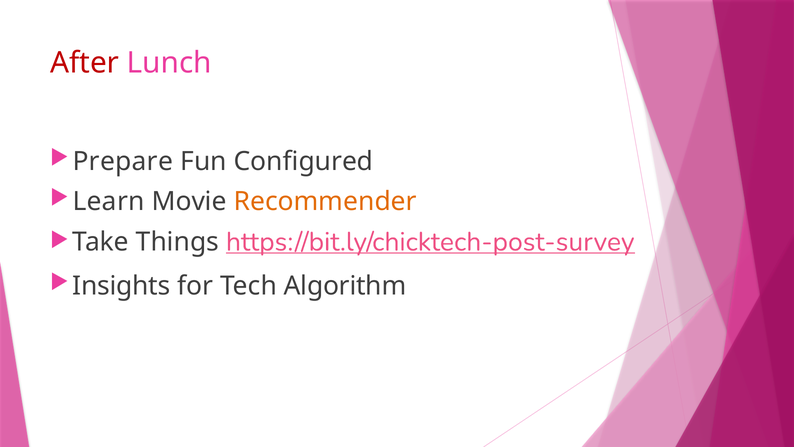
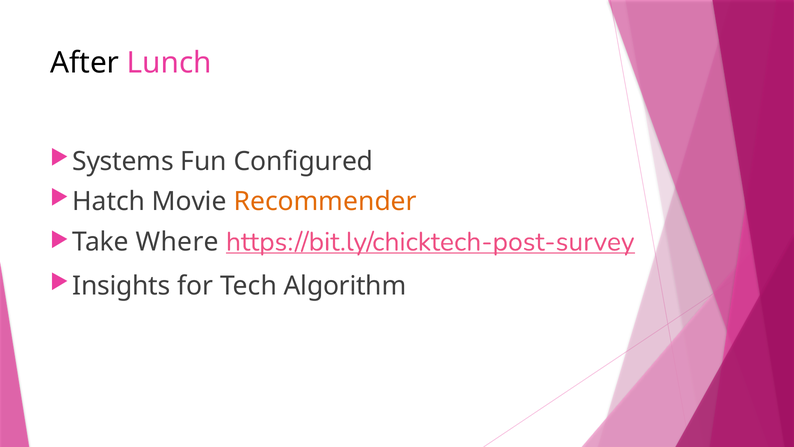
After colour: red -> black
Prepare: Prepare -> Systems
Learn: Learn -> Hatch
Things: Things -> Where
